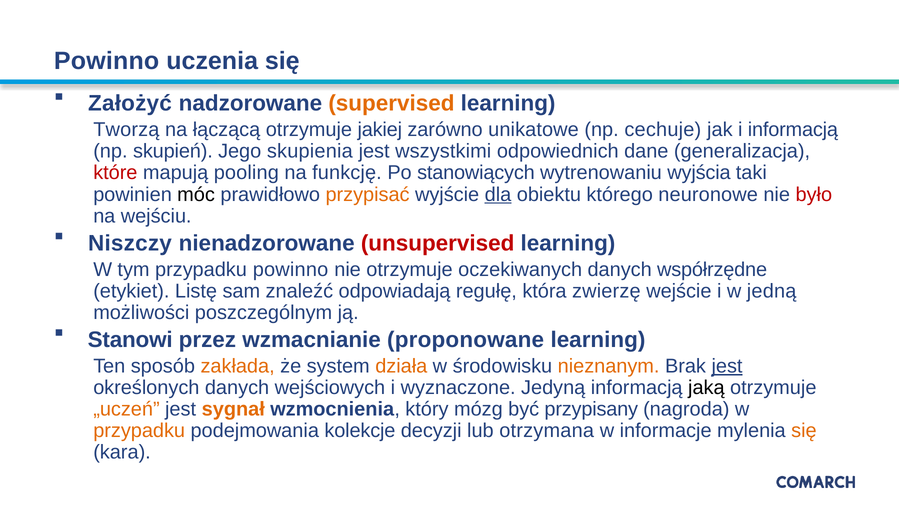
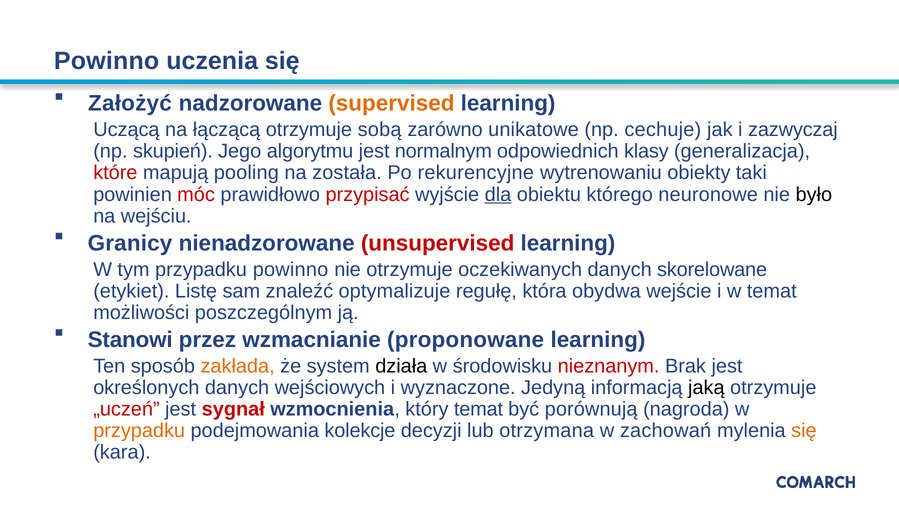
Tworzą: Tworzą -> Uczącą
jakiej: jakiej -> sobą
i informacją: informacją -> zazwyczaj
skupienia: skupienia -> algorytmu
wszystkimi: wszystkimi -> normalnym
dane: dane -> klasy
funkcję: funkcję -> została
stanowiących: stanowiących -> rekurencyjne
wyjścia: wyjścia -> obiekty
móc colour: black -> red
przypisać colour: orange -> red
było colour: red -> black
Niszczy: Niszczy -> Granicy
współrzędne: współrzędne -> skorelowane
odpowiadają: odpowiadają -> optymalizuje
zwierzę: zwierzę -> obydwa
w jedną: jedną -> temat
działa colour: orange -> black
nieznanym colour: orange -> red
jest at (727, 366) underline: present -> none
„uczeń colour: orange -> red
sygnał colour: orange -> red
który mózg: mózg -> temat
przypisany: przypisany -> porównują
informacje: informacje -> zachowań
